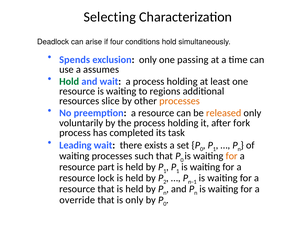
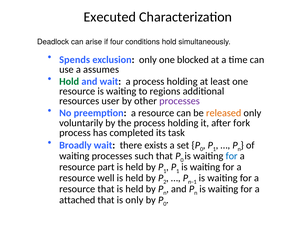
Selecting: Selecting -> Executed
passing: passing -> blocked
slice: slice -> user
processes at (180, 101) colour: orange -> purple
Leading: Leading -> Broadly
for at (232, 156) colour: orange -> blue
lock: lock -> well
override: override -> attached
